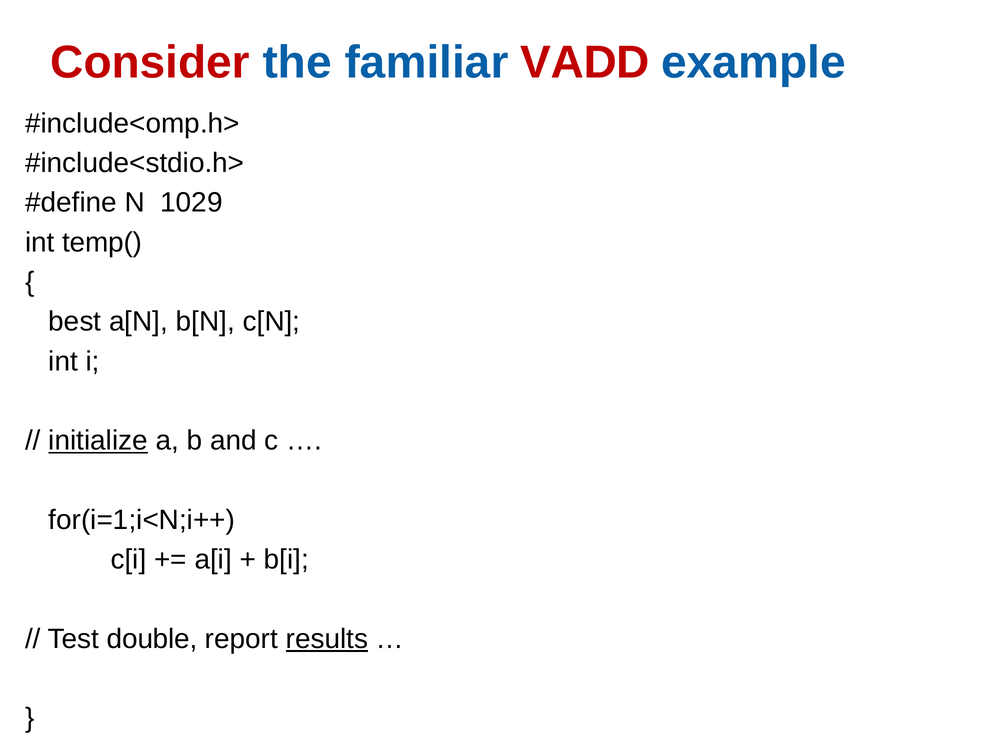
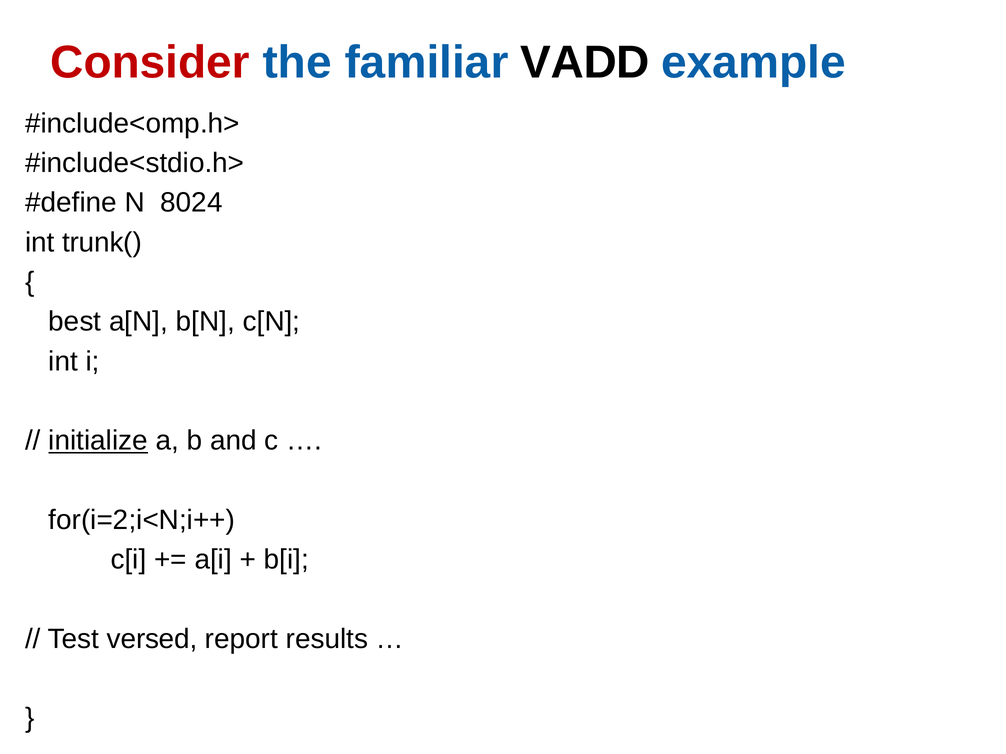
VADD colour: red -> black
1029: 1029 -> 8024
temp(: temp( -> trunk(
for(i=1;i<N;i++: for(i=1;i<N;i++ -> for(i=2;i<N;i++
double: double -> versed
results underline: present -> none
